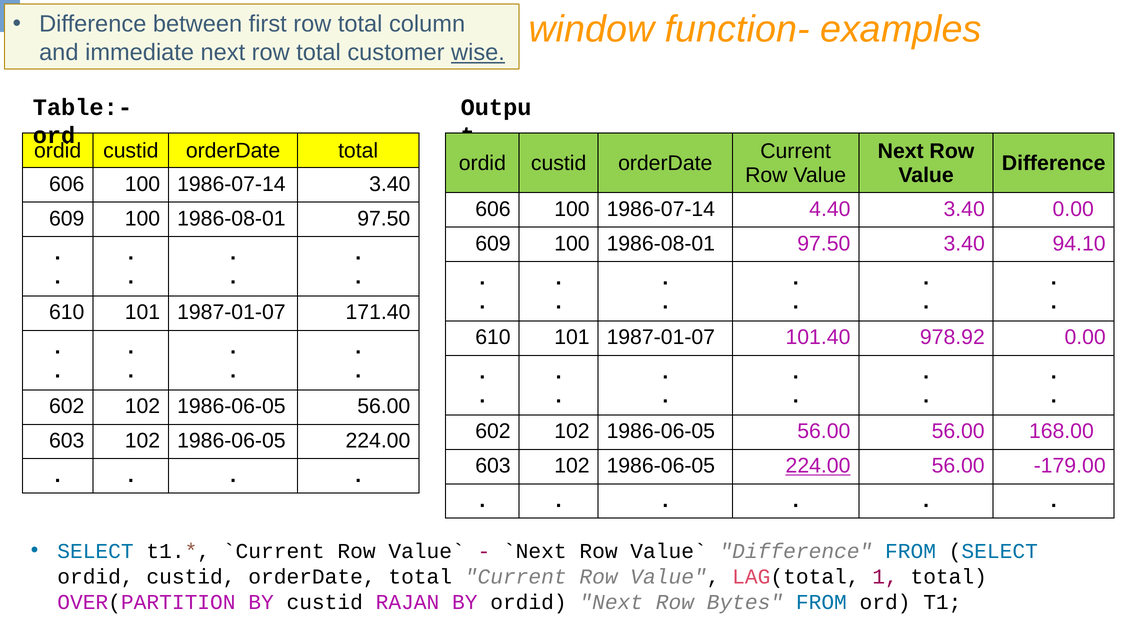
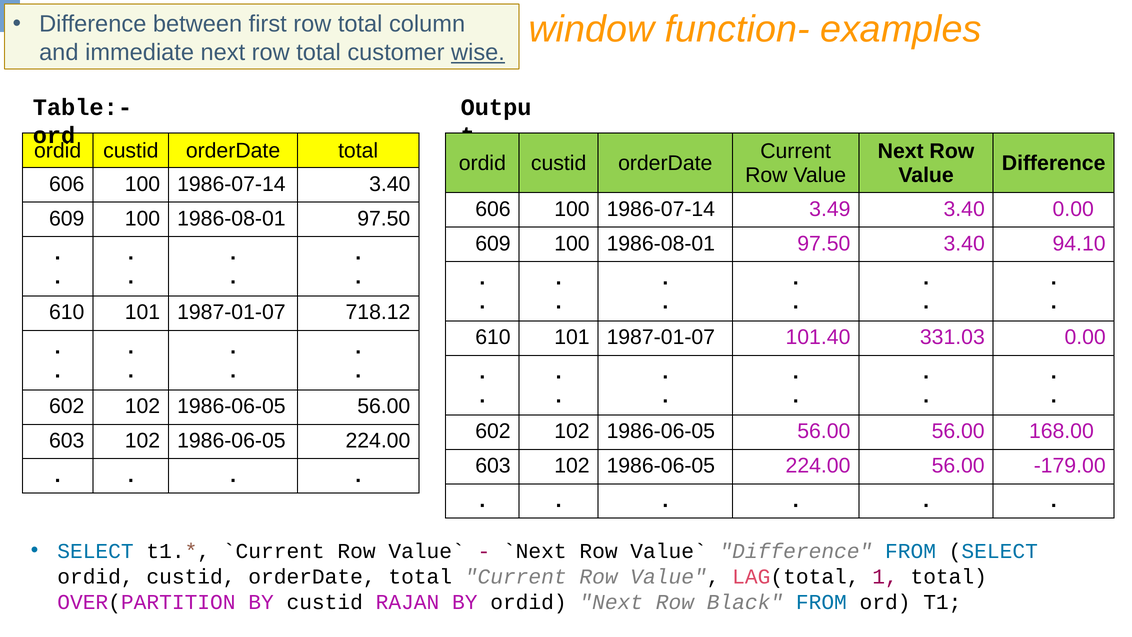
4.40: 4.40 -> 3.49
171.40: 171.40 -> 718.12
978.92: 978.92 -> 331.03
224.00 at (818, 466) underline: present -> none
Bytes: Bytes -> Black
